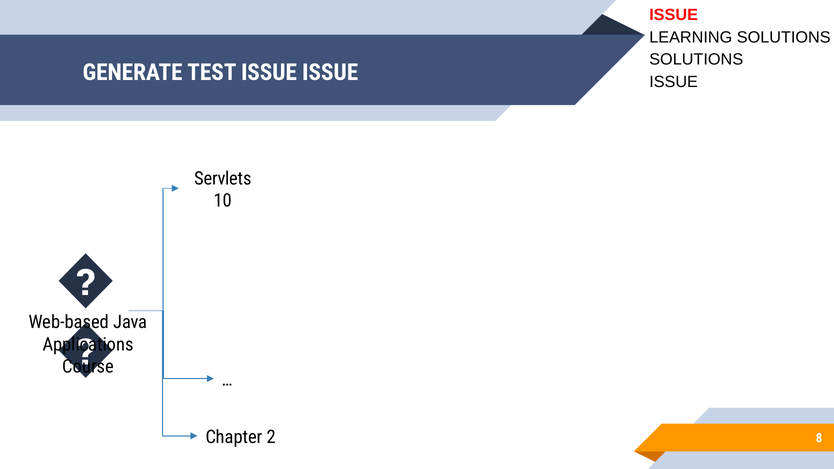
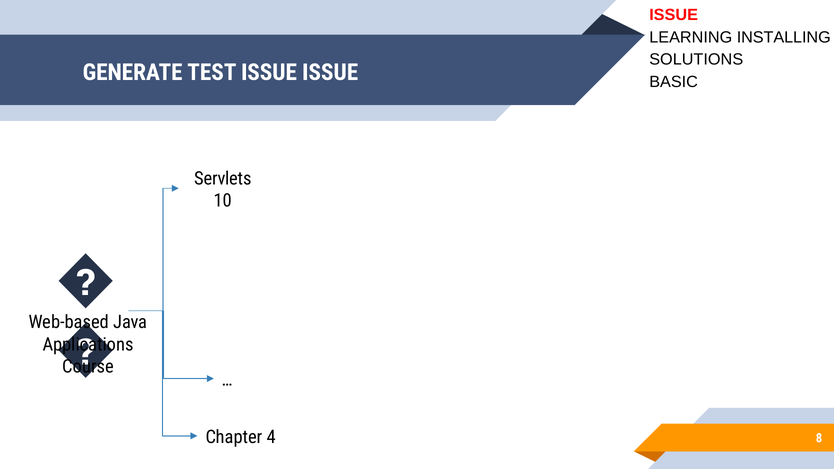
LEARNING SOLUTIONS: SOLUTIONS -> INSTALLING
ISSUE at (674, 82): ISSUE -> BASIC
2: 2 -> 4
